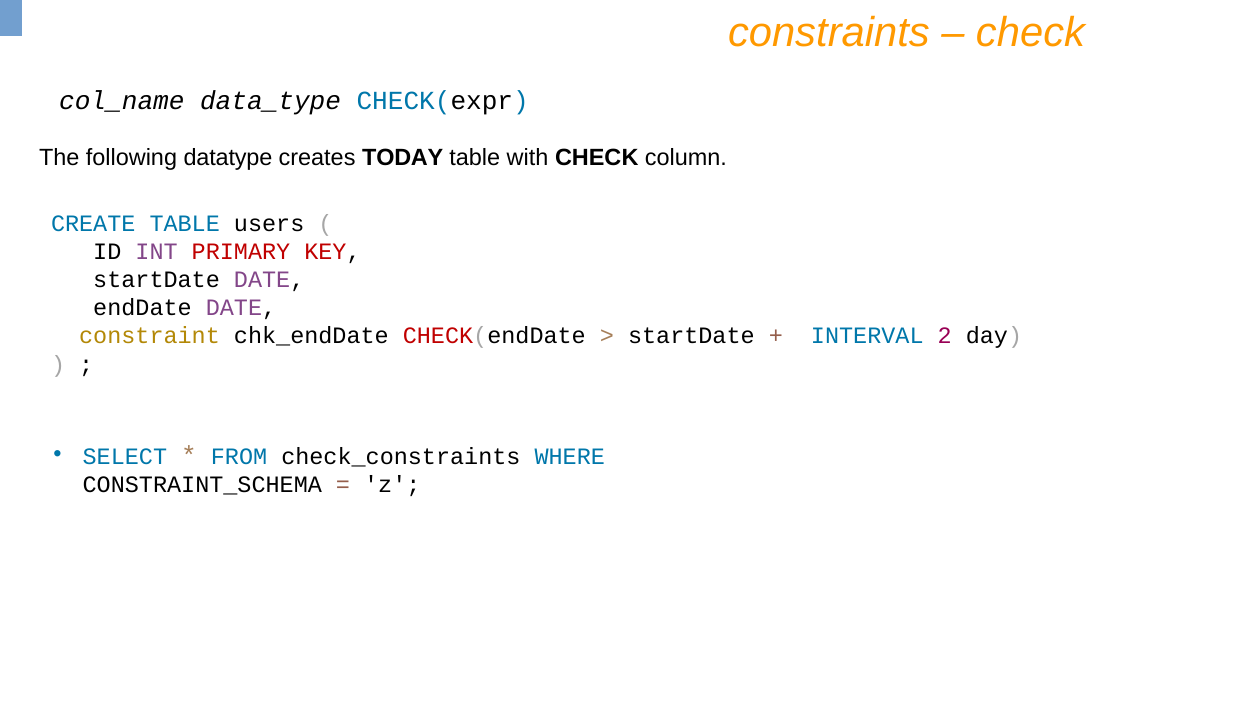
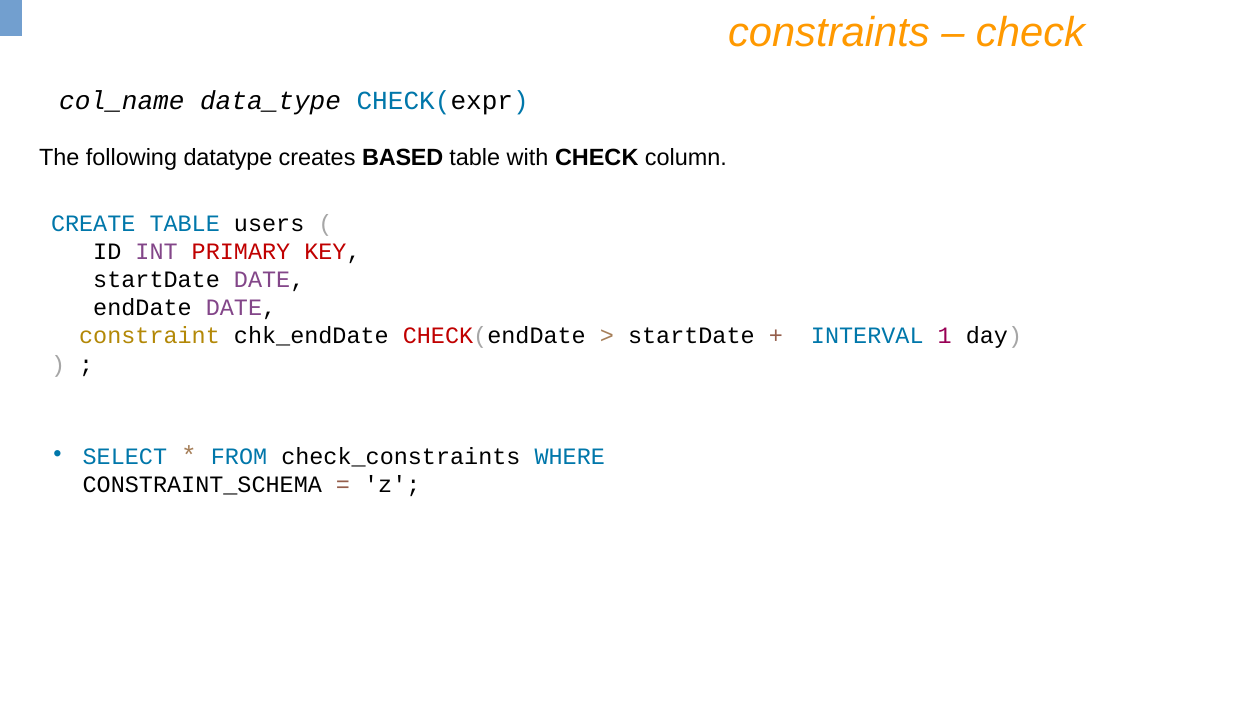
TODAY: TODAY -> BASED
2: 2 -> 1
